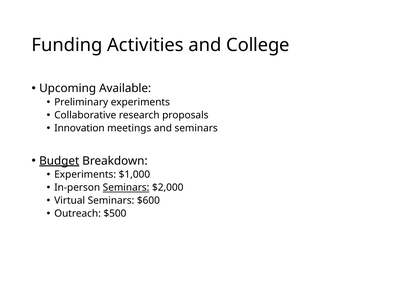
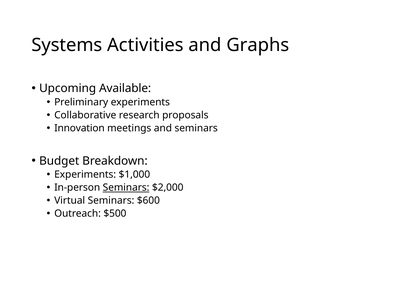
Funding: Funding -> Systems
College: College -> Graphs
Budget underline: present -> none
